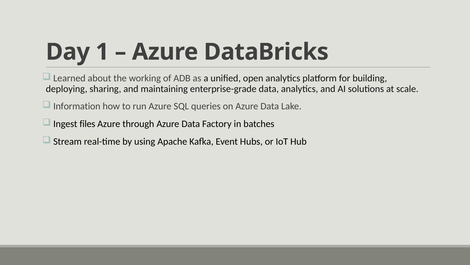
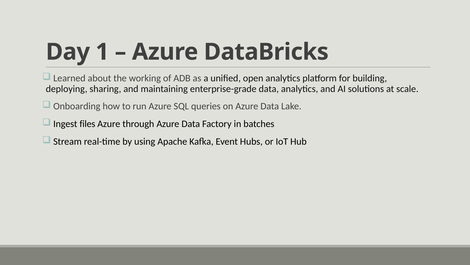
Information: Information -> Onboarding
